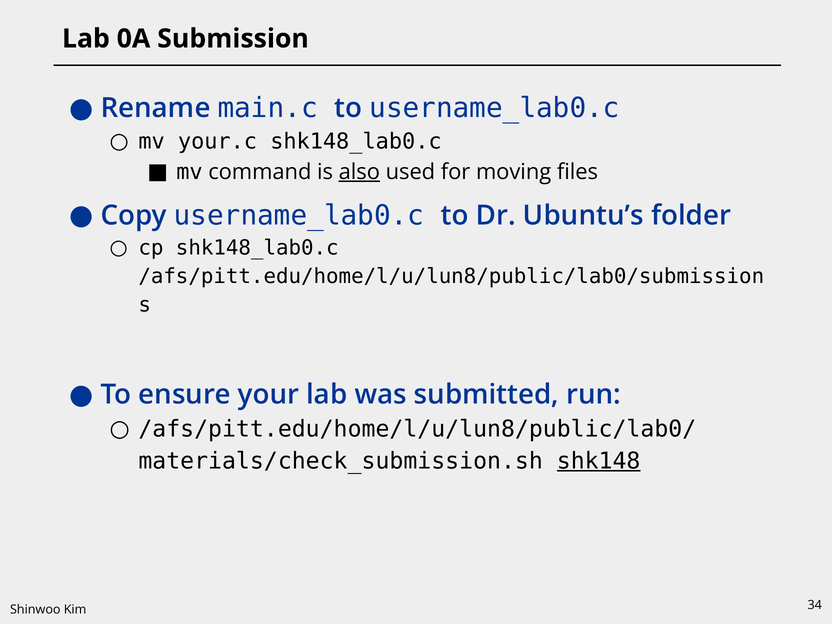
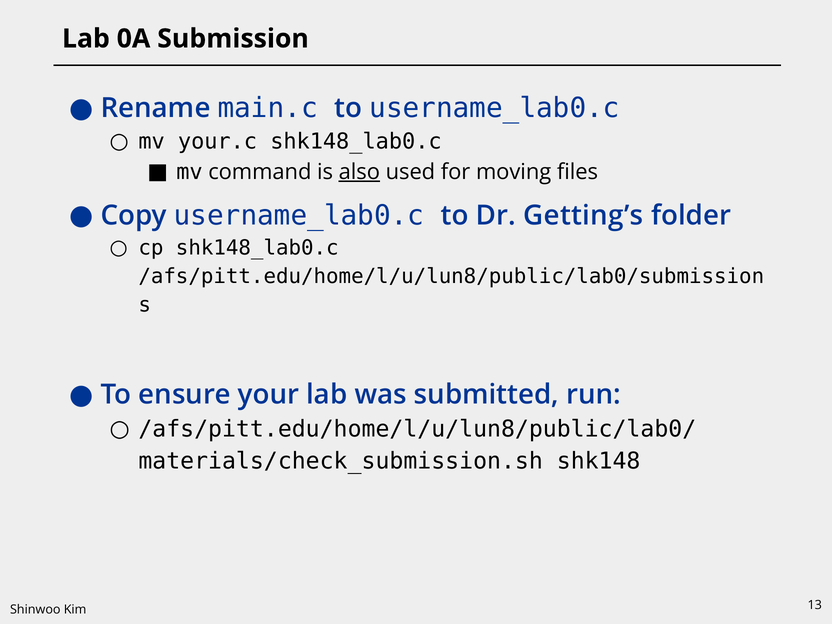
Ubuntu’s: Ubuntu’s -> Getting’s
shk148 underline: present -> none
34: 34 -> 13
